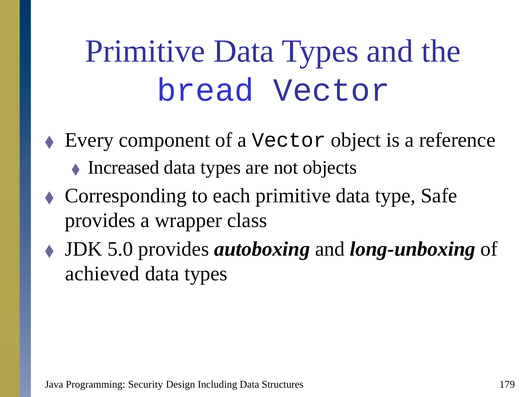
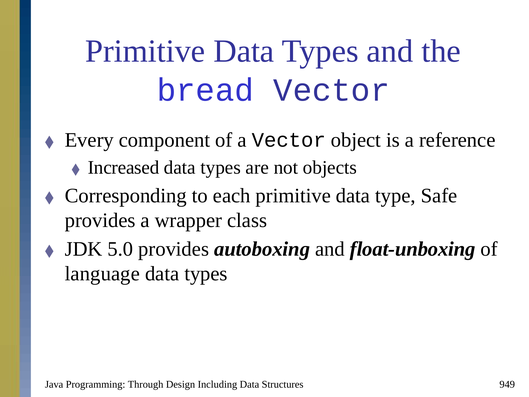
long-unboxing: long-unboxing -> float-unboxing
achieved: achieved -> language
Security: Security -> Through
179: 179 -> 949
